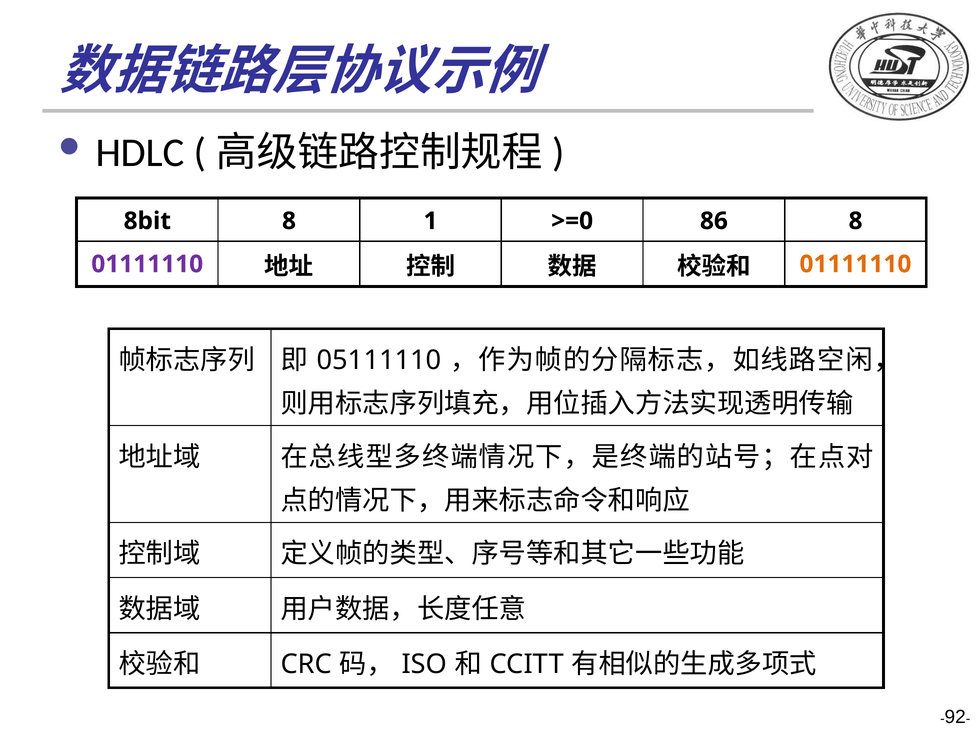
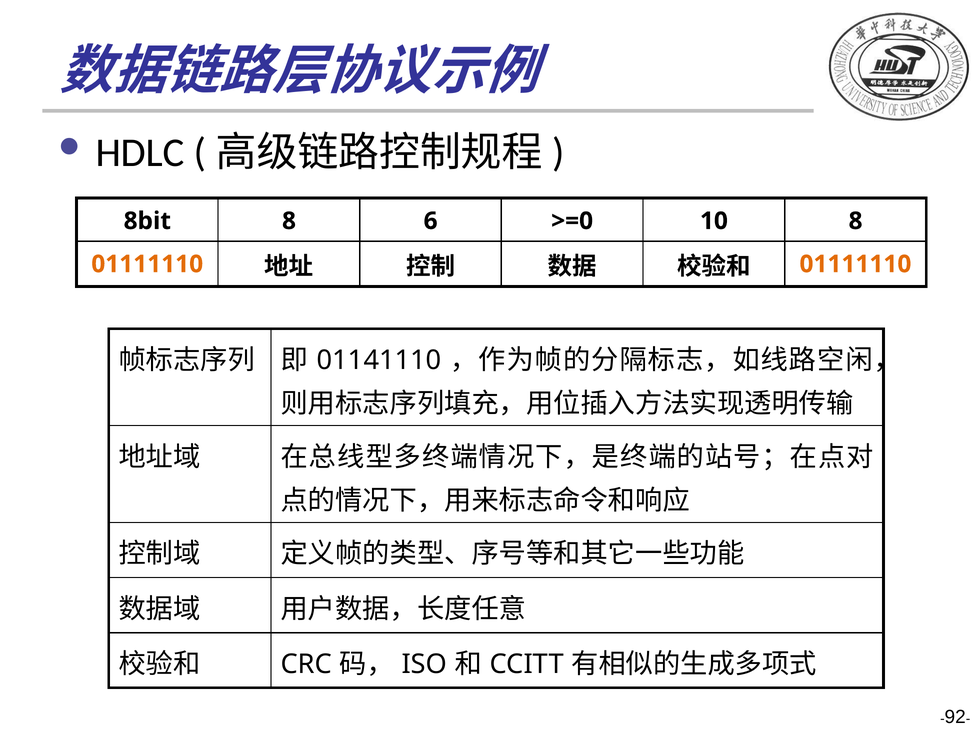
1: 1 -> 6
86: 86 -> 10
01111110 at (147, 264) colour: purple -> orange
05111110: 05111110 -> 01141110
